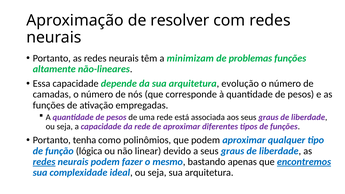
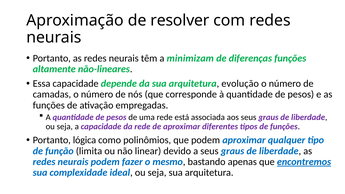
problemas: problemas -> diferenças
tenha: tenha -> lógica
lógica: lógica -> limita
redes at (44, 162) underline: present -> none
